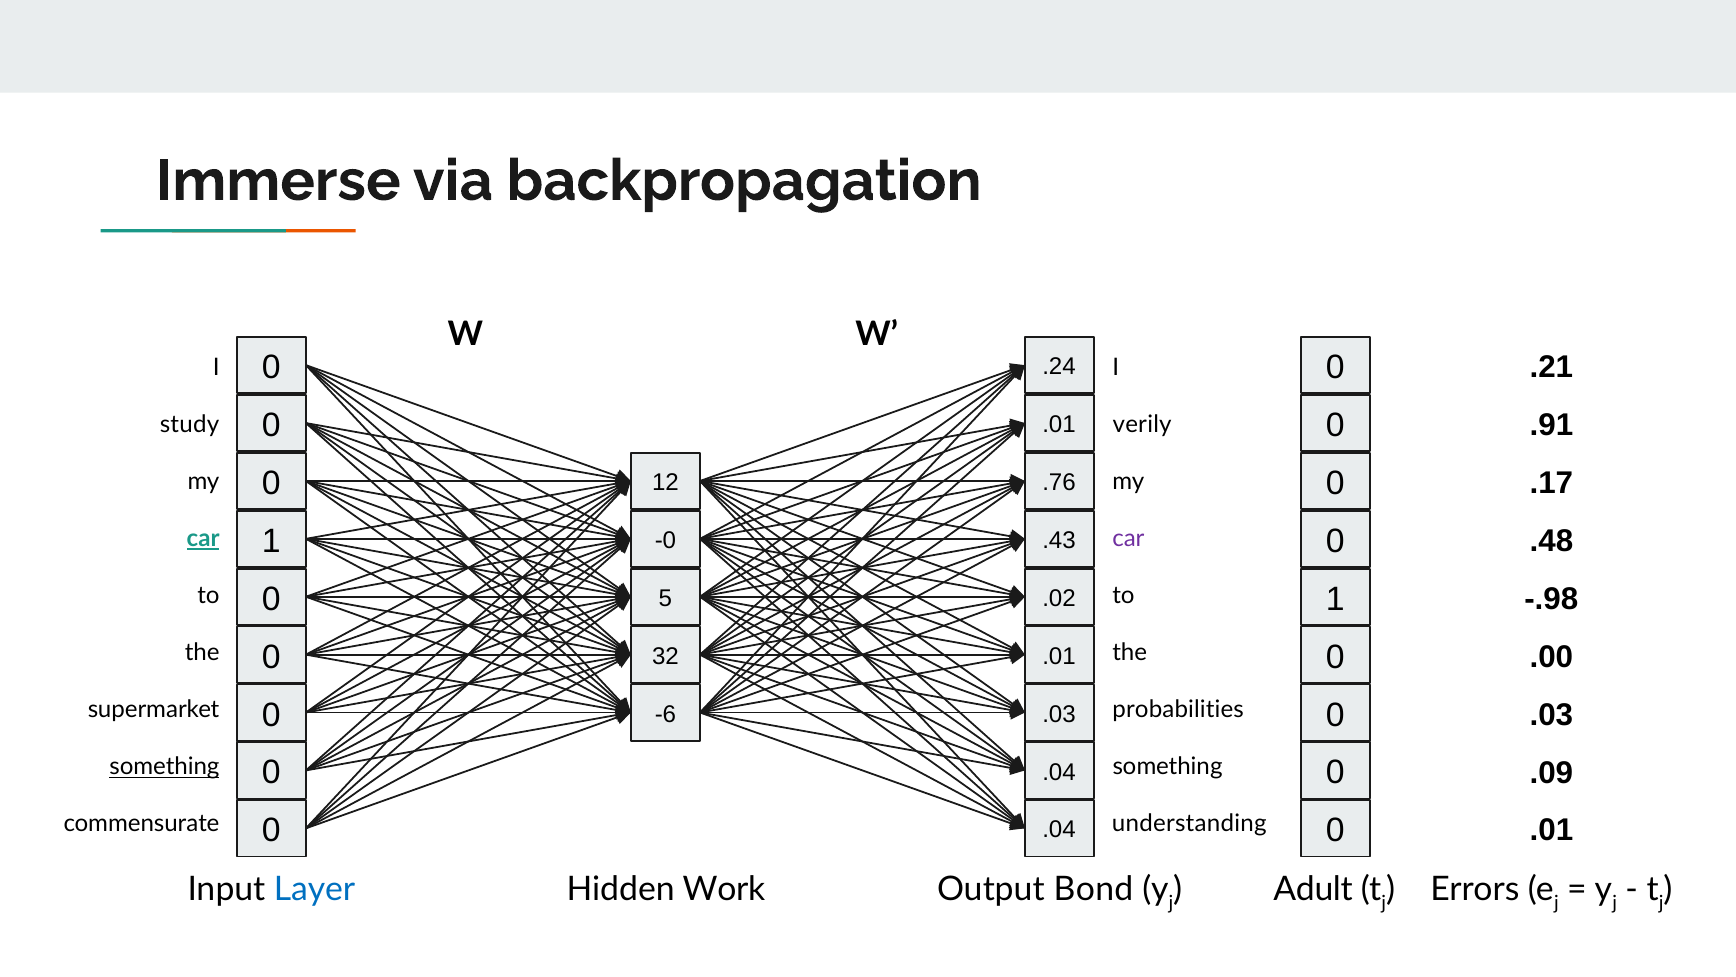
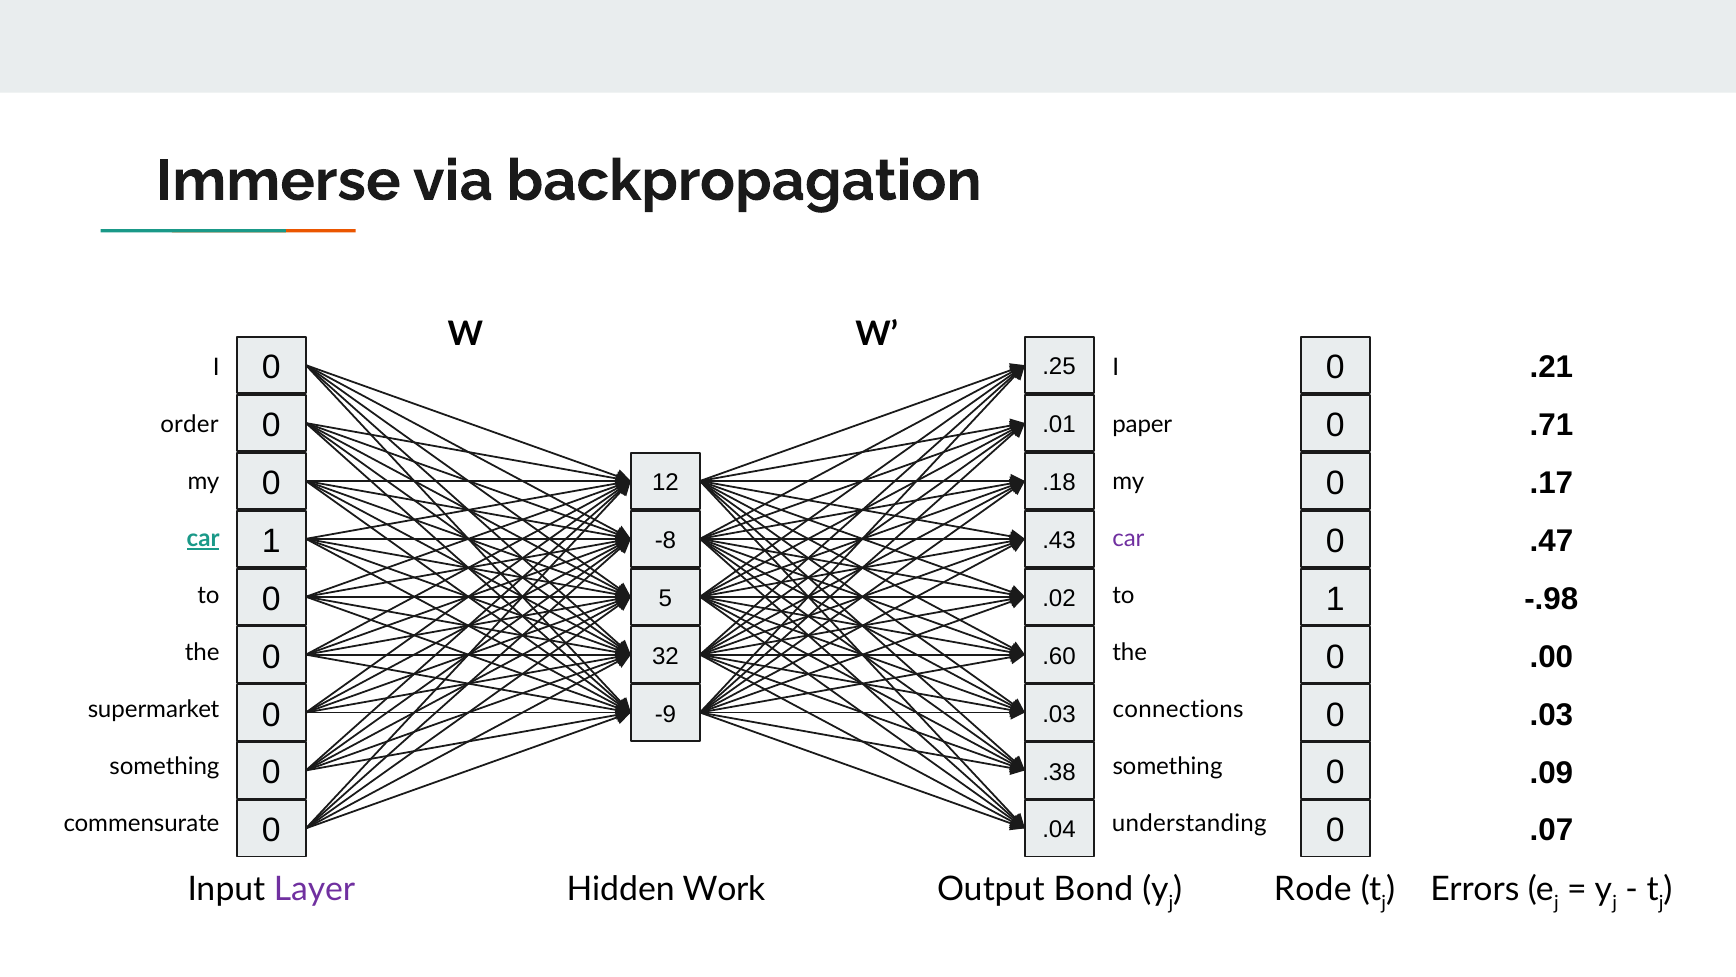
.24: .24 -> .25
.91: .91 -> .71
study: study -> order
verily: verily -> paper
.76: .76 -> .18
.48: .48 -> .47
-0: -0 -> -8
.01 at (1059, 656): .01 -> .60
probabilities: probabilities -> connections
-6: -6 -> -9
something at (164, 767) underline: present -> none
.04 at (1059, 772): .04 -> .38
.01 at (1551, 830): .01 -> .07
Layer colour: blue -> purple
Adult: Adult -> Rode
